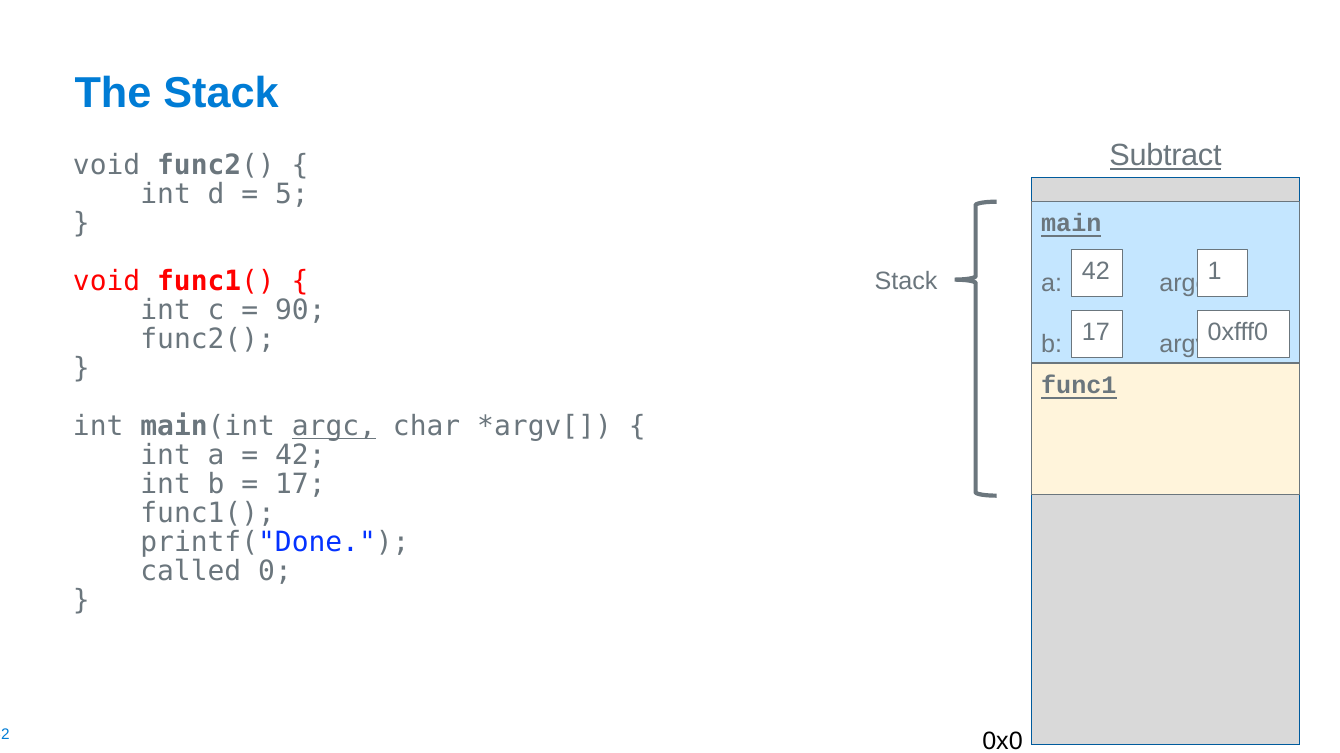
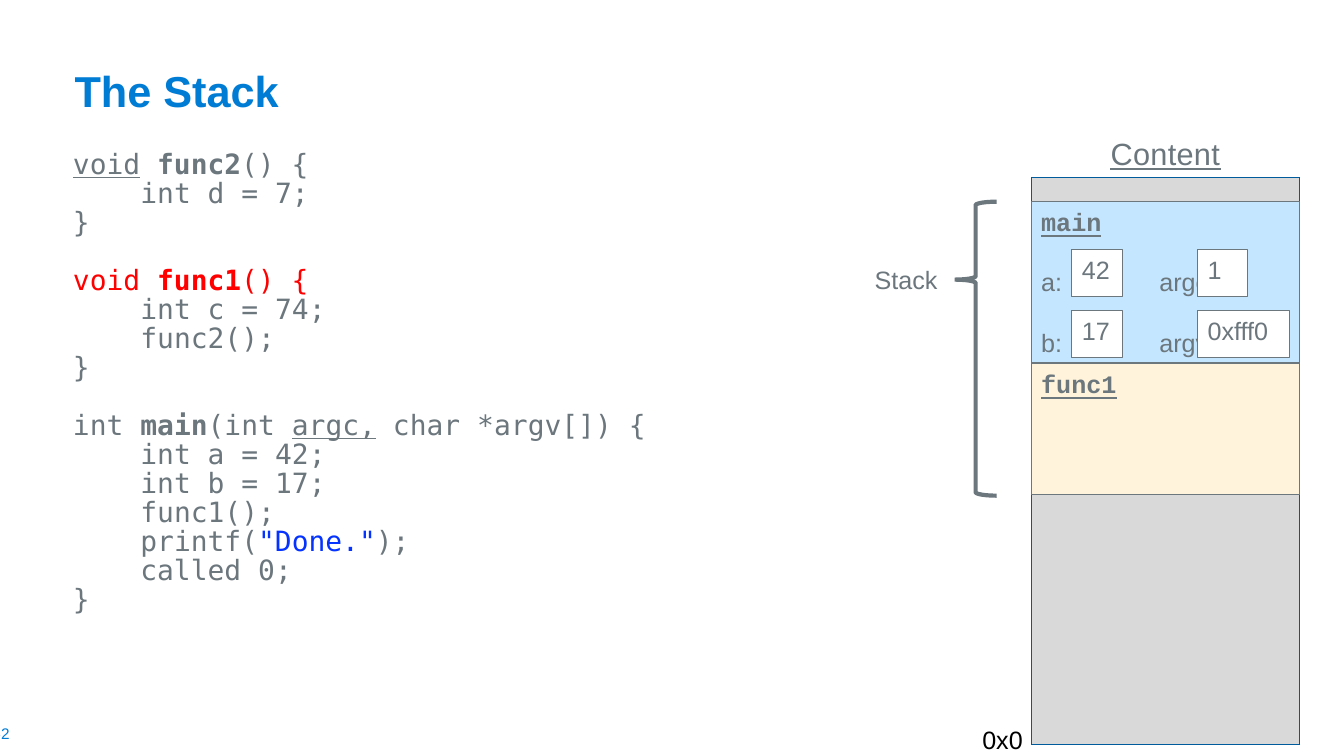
Subtract: Subtract -> Content
void at (107, 166) underline: none -> present
5: 5 -> 7
90: 90 -> 74
